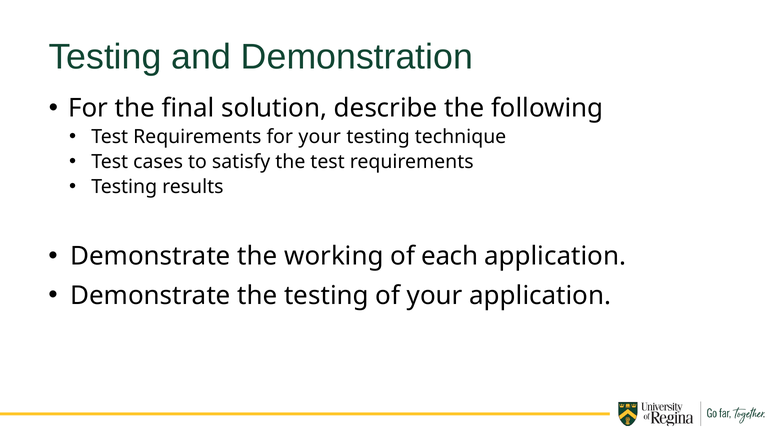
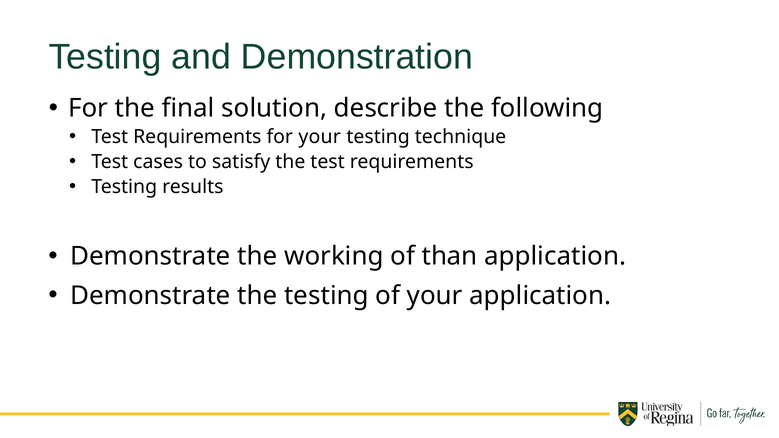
each: each -> than
